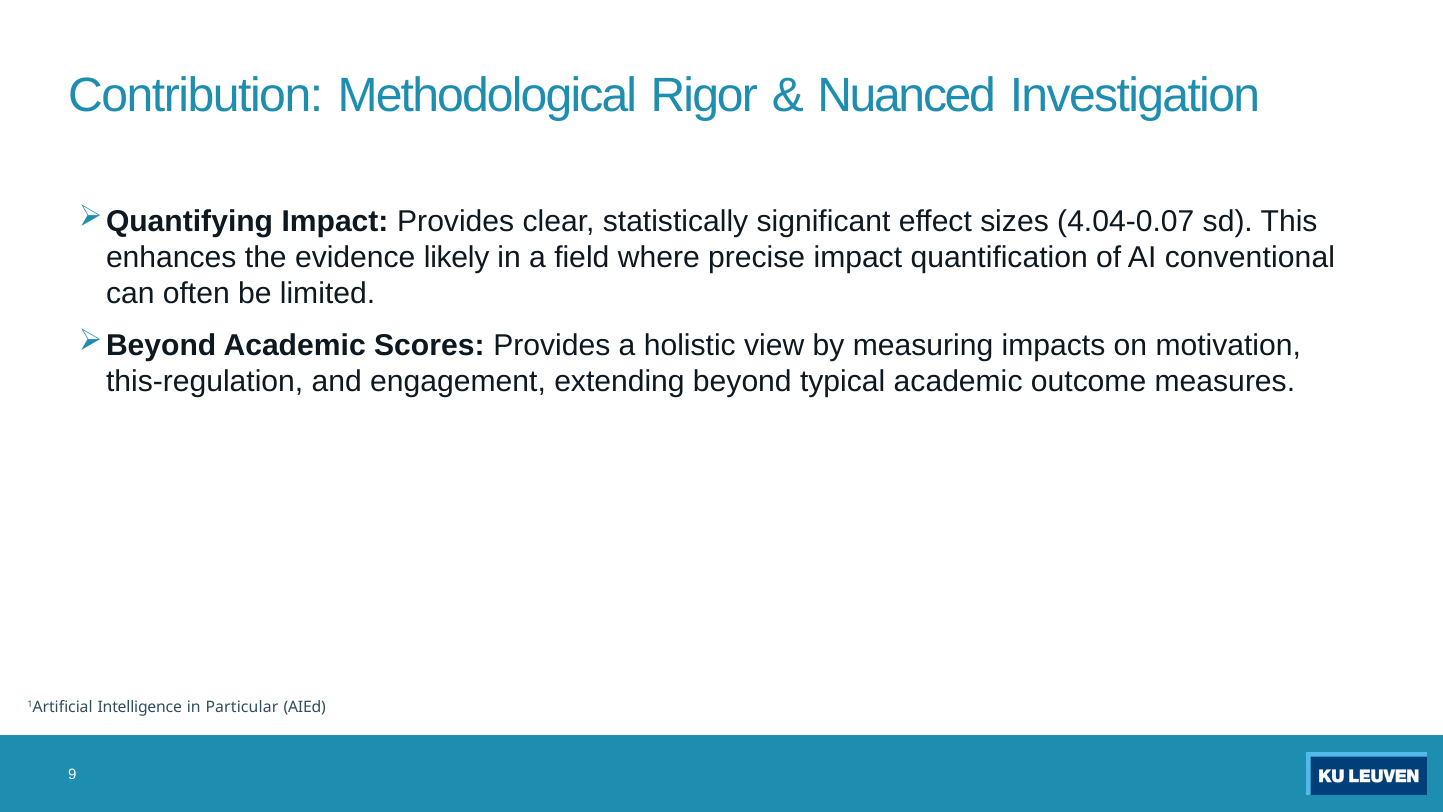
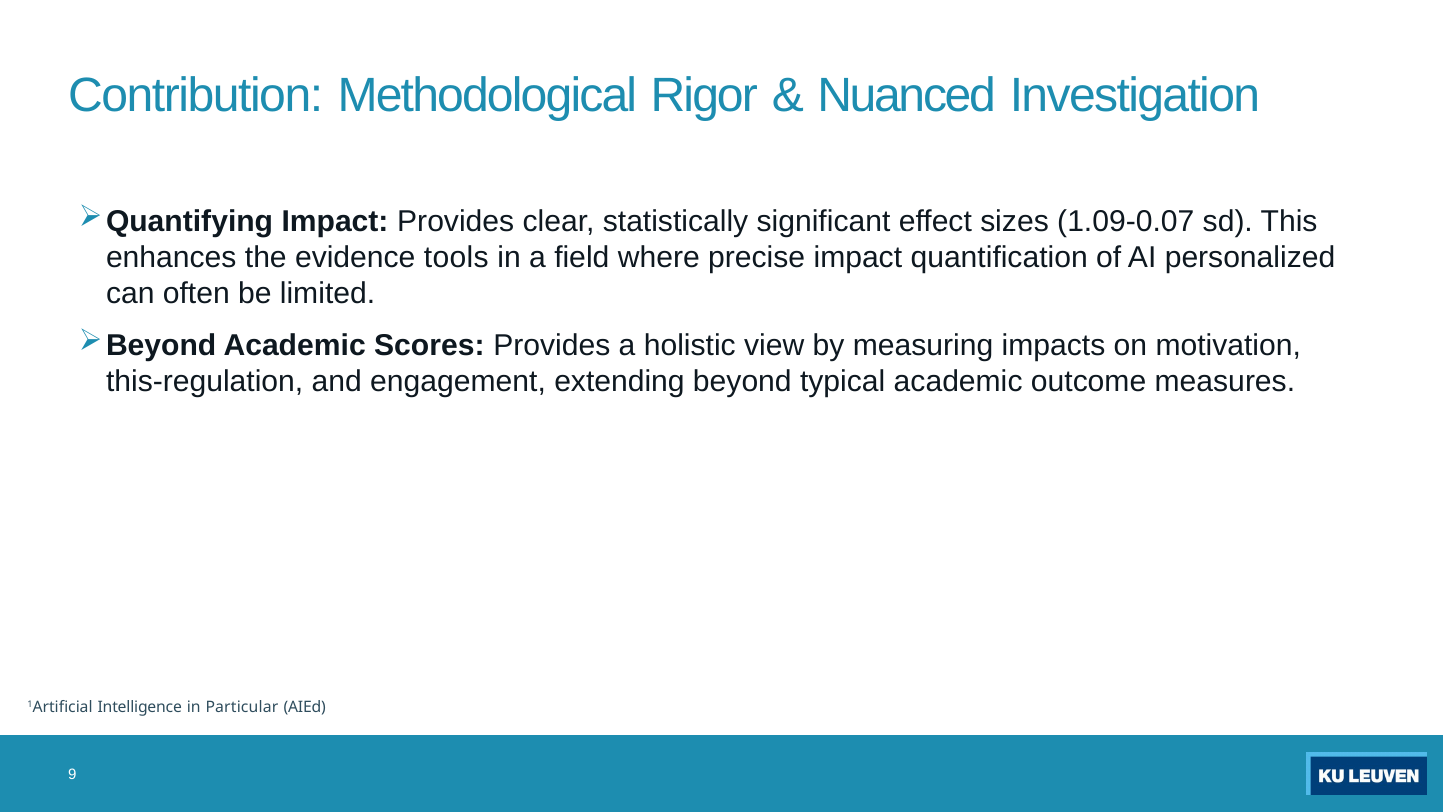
4.04-0.07: 4.04-0.07 -> 1.09-0.07
likely: likely -> tools
conventional: conventional -> personalized
